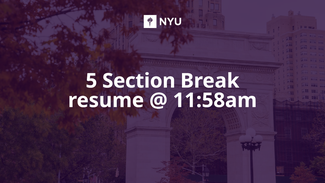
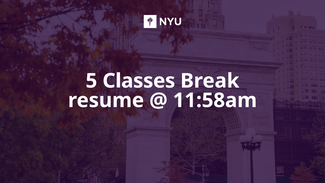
Section: Section -> Classes
